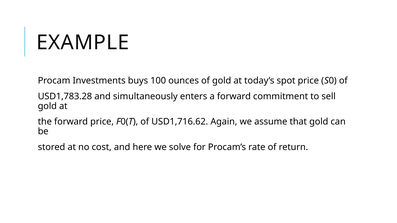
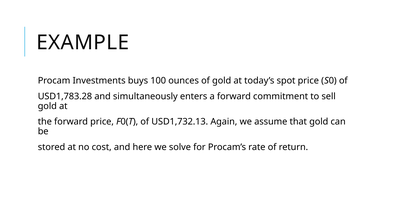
USD1,716.62: USD1,716.62 -> USD1,732.13
